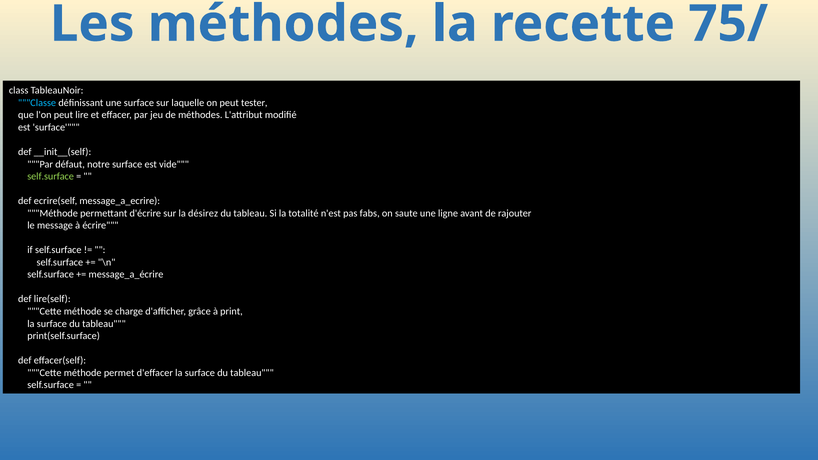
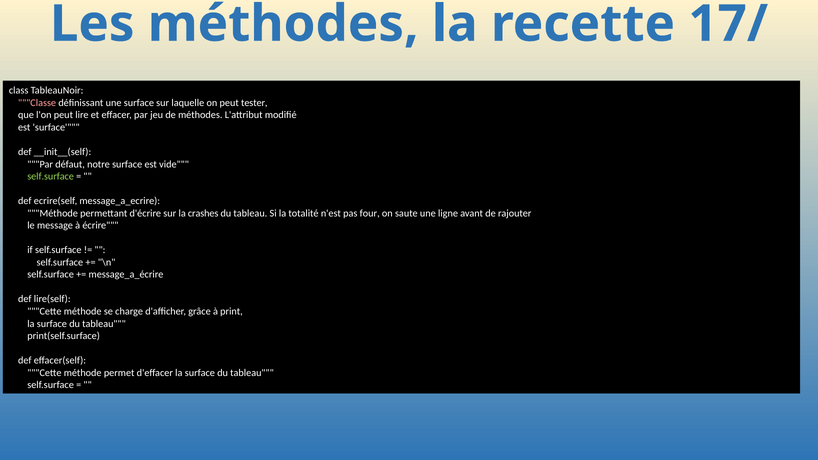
75/: 75/ -> 17/
Classe colour: light blue -> pink
désirez: désirez -> crashes
fabs: fabs -> four
